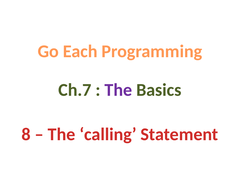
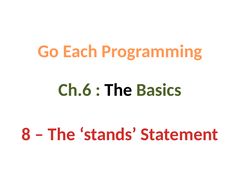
Ch.7: Ch.7 -> Ch.6
The at (118, 90) colour: purple -> black
calling: calling -> stands
